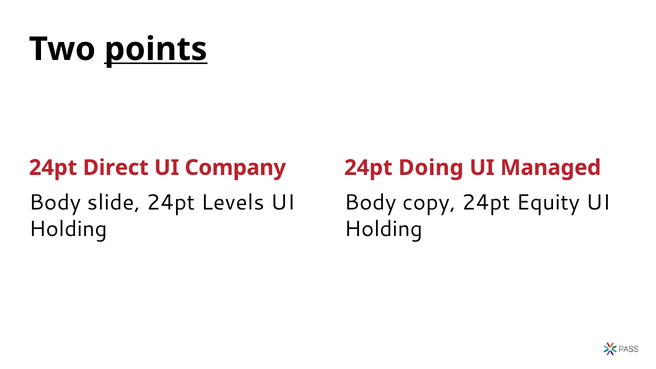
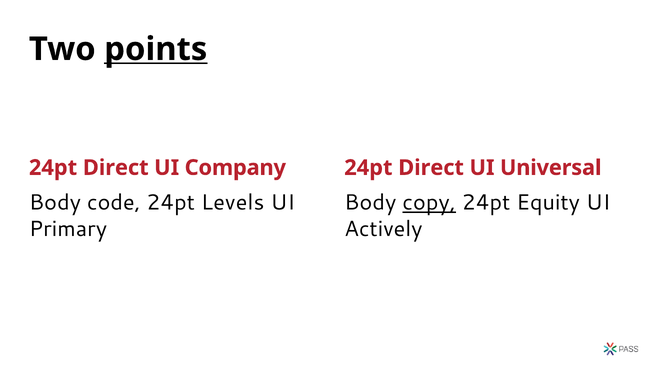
Doing at (431, 168): Doing -> Direct
Managed: Managed -> Universal
slide: slide -> code
copy underline: none -> present
Holding at (68, 229): Holding -> Primary
Holding at (383, 229): Holding -> Actively
